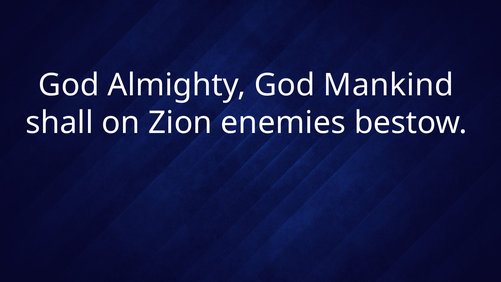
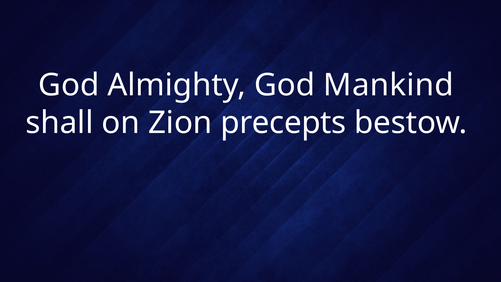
enemies: enemies -> precepts
